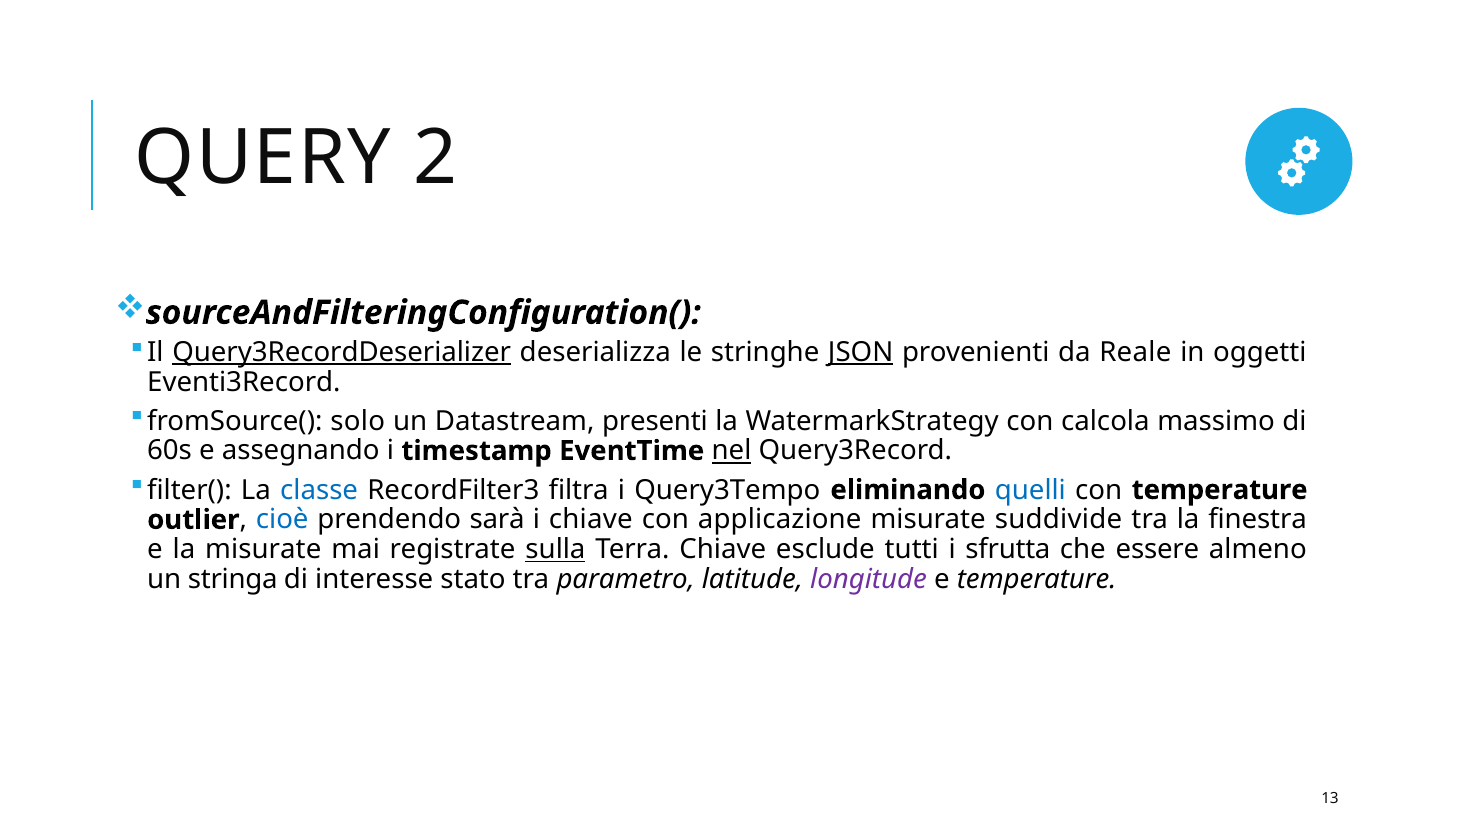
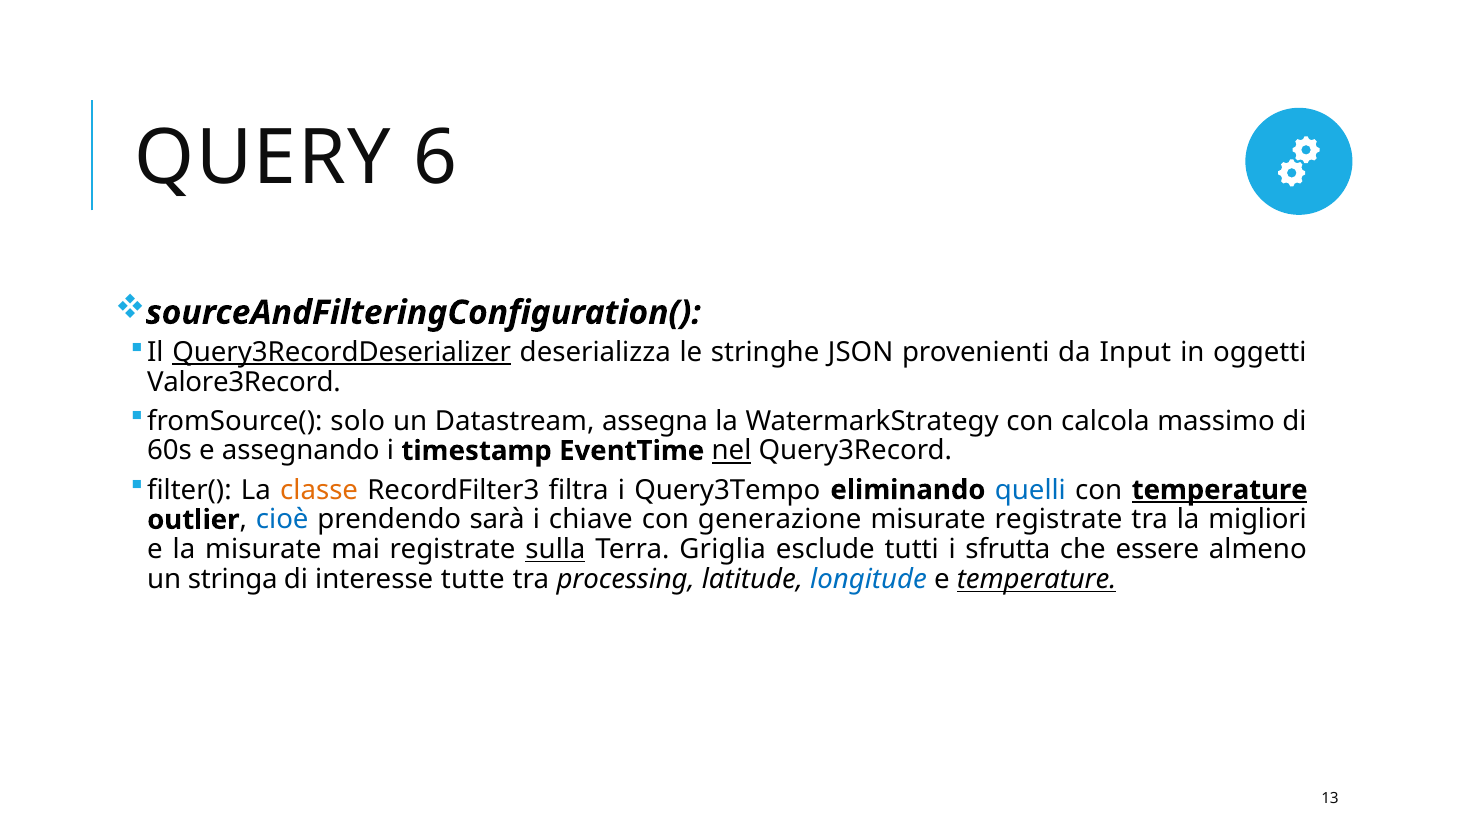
2: 2 -> 6
JSON underline: present -> none
Reale: Reale -> Input
Eventi3Record: Eventi3Record -> Valore3Record
presenti: presenti -> assegna
classe colour: blue -> orange
temperature at (1220, 490) underline: none -> present
applicazione: applicazione -> generazione
misurate suddivide: suddivide -> registrate
finestra: finestra -> migliori
Terra Chiave: Chiave -> Griglia
stato: stato -> tutte
parametro: parametro -> processing
longitude colour: purple -> blue
temperature at (1037, 580) underline: none -> present
